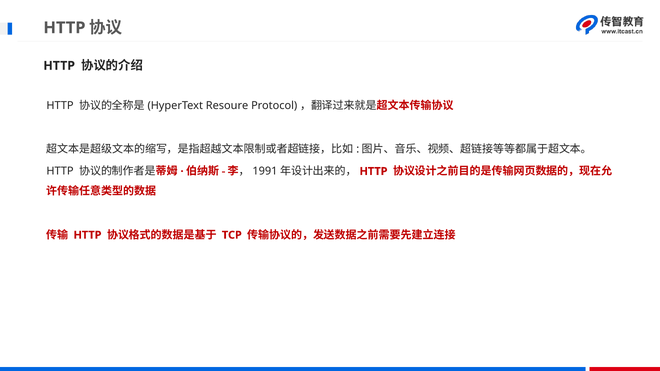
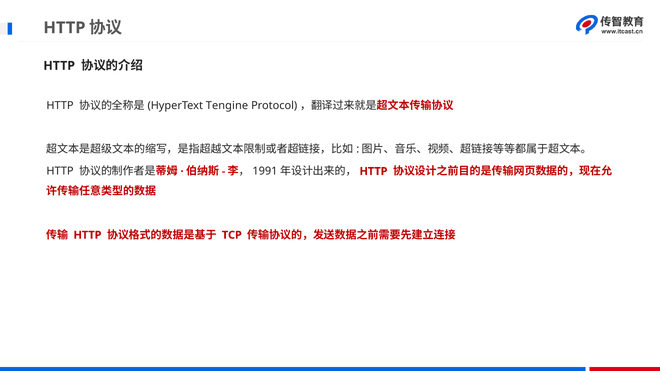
Resoure: Resoure -> Tengine
